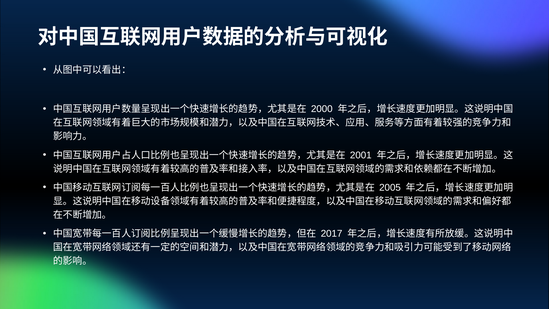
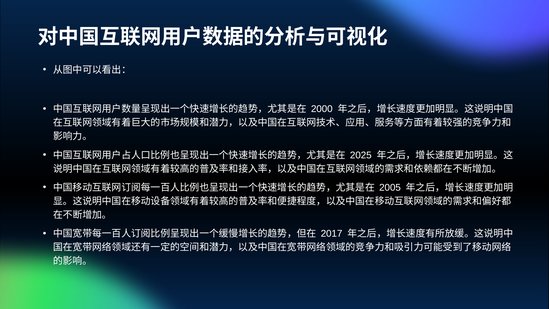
2001: 2001 -> 2025
